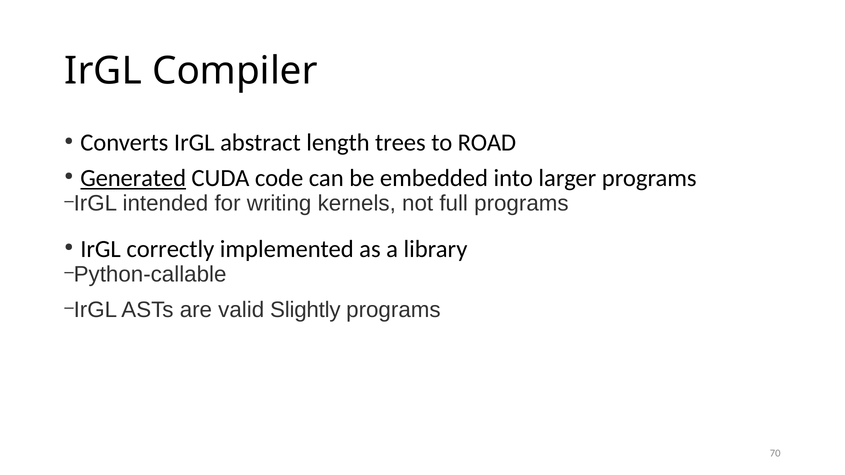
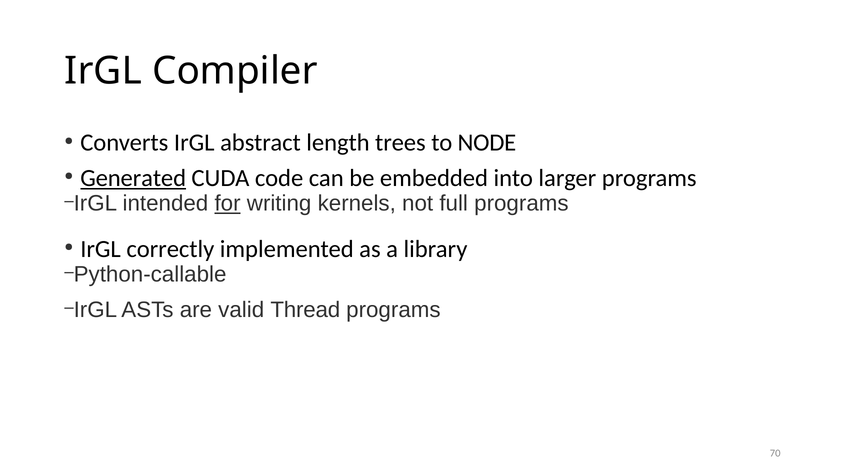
ROAD: ROAD -> NODE
for underline: none -> present
Slightly: Slightly -> Thread
